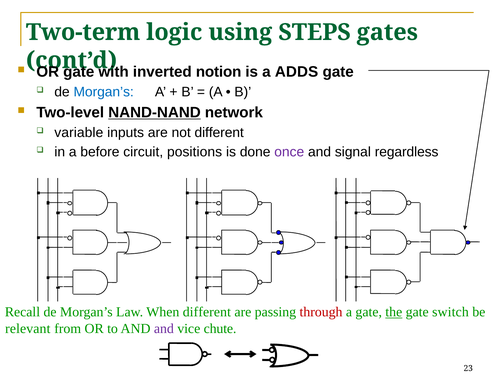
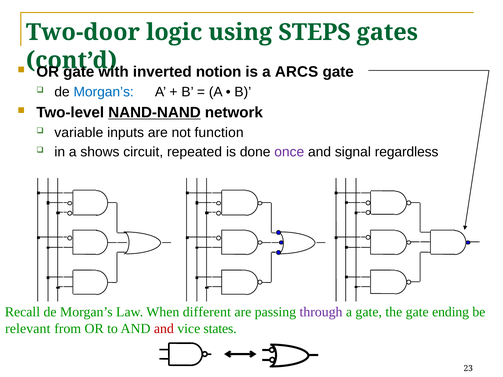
Two-term: Two-term -> Two-door
ADDS: ADDS -> ARCS
not different: different -> function
before: before -> shows
positions: positions -> repeated
through colour: red -> purple
the underline: present -> none
switch: switch -> ending
and at (164, 329) colour: purple -> red
chute: chute -> states
